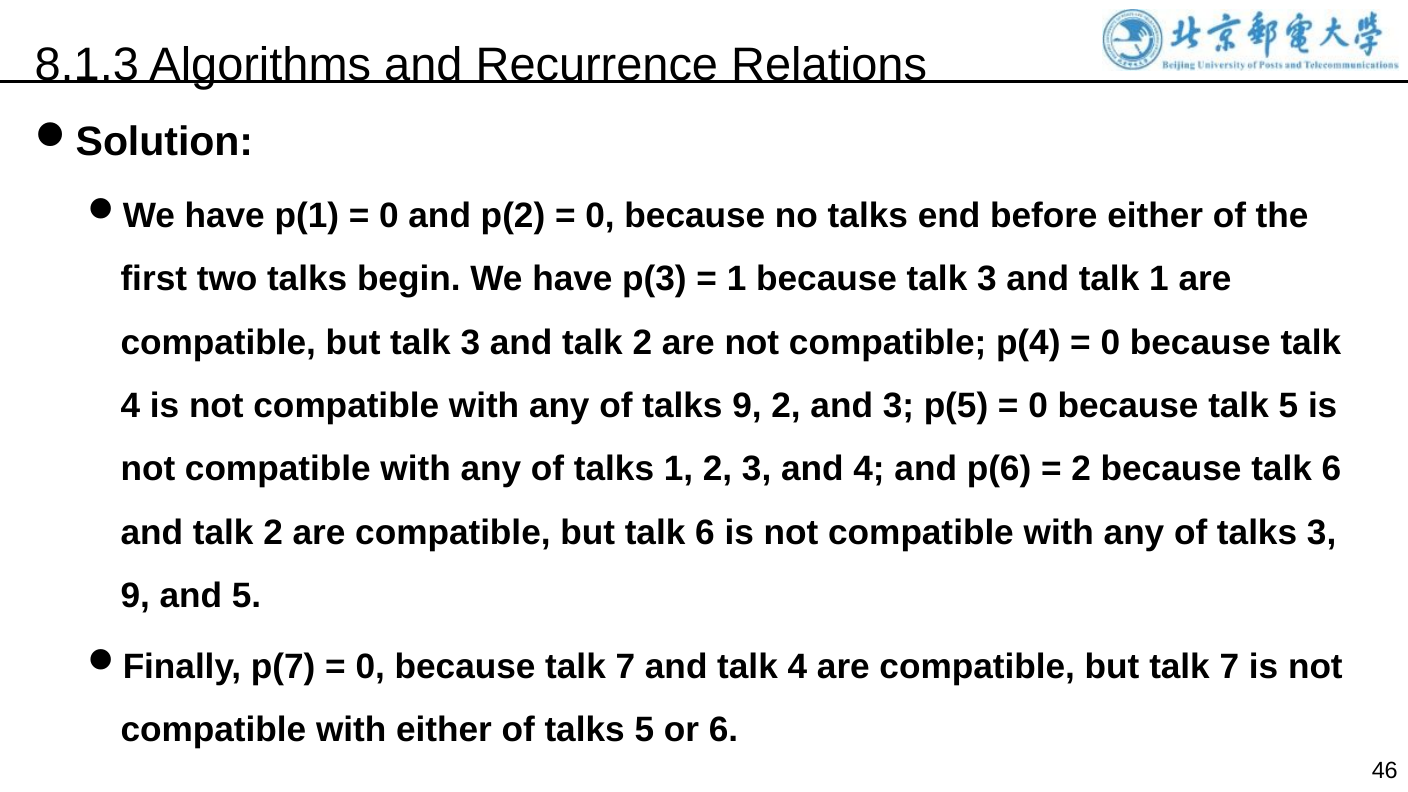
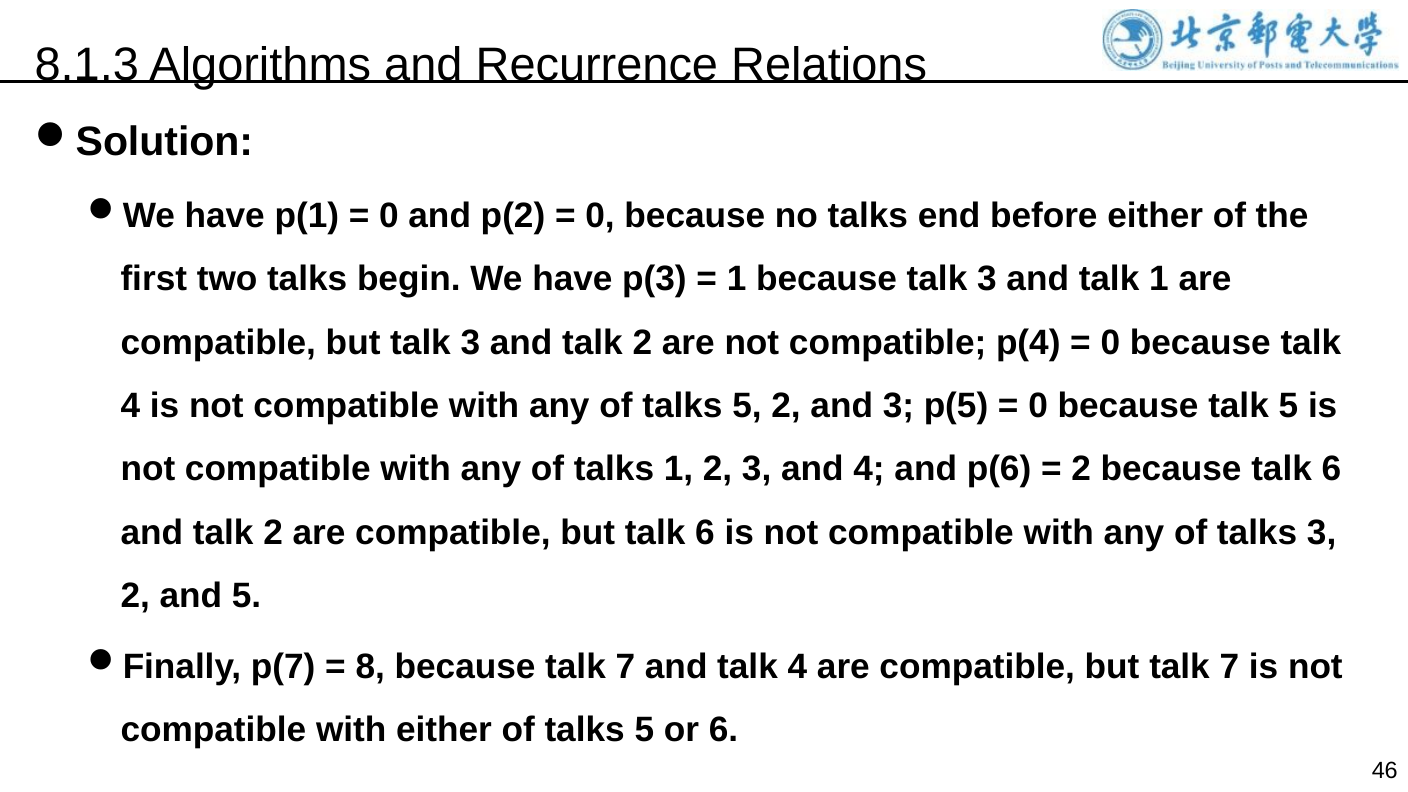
any of talks 9: 9 -> 5
9 at (135, 596): 9 -> 2
0 at (370, 666): 0 -> 8
